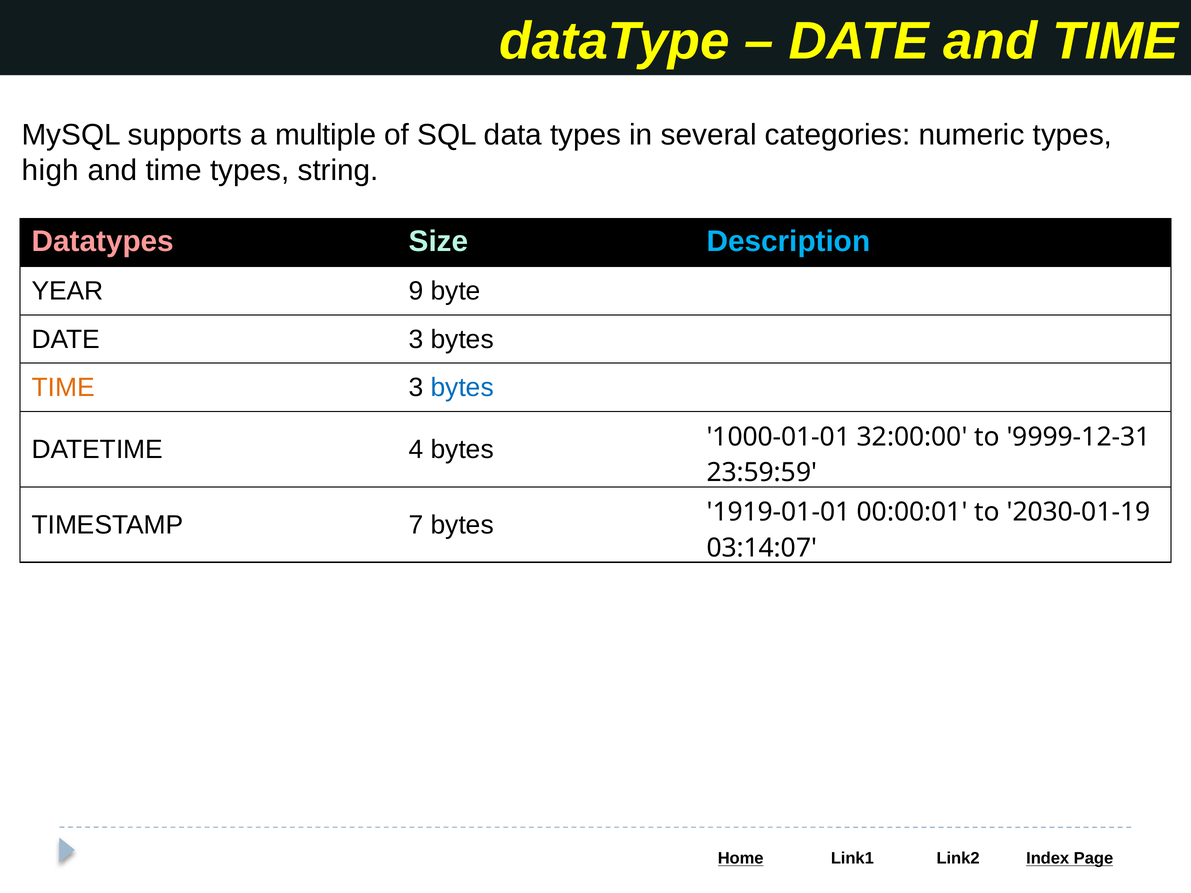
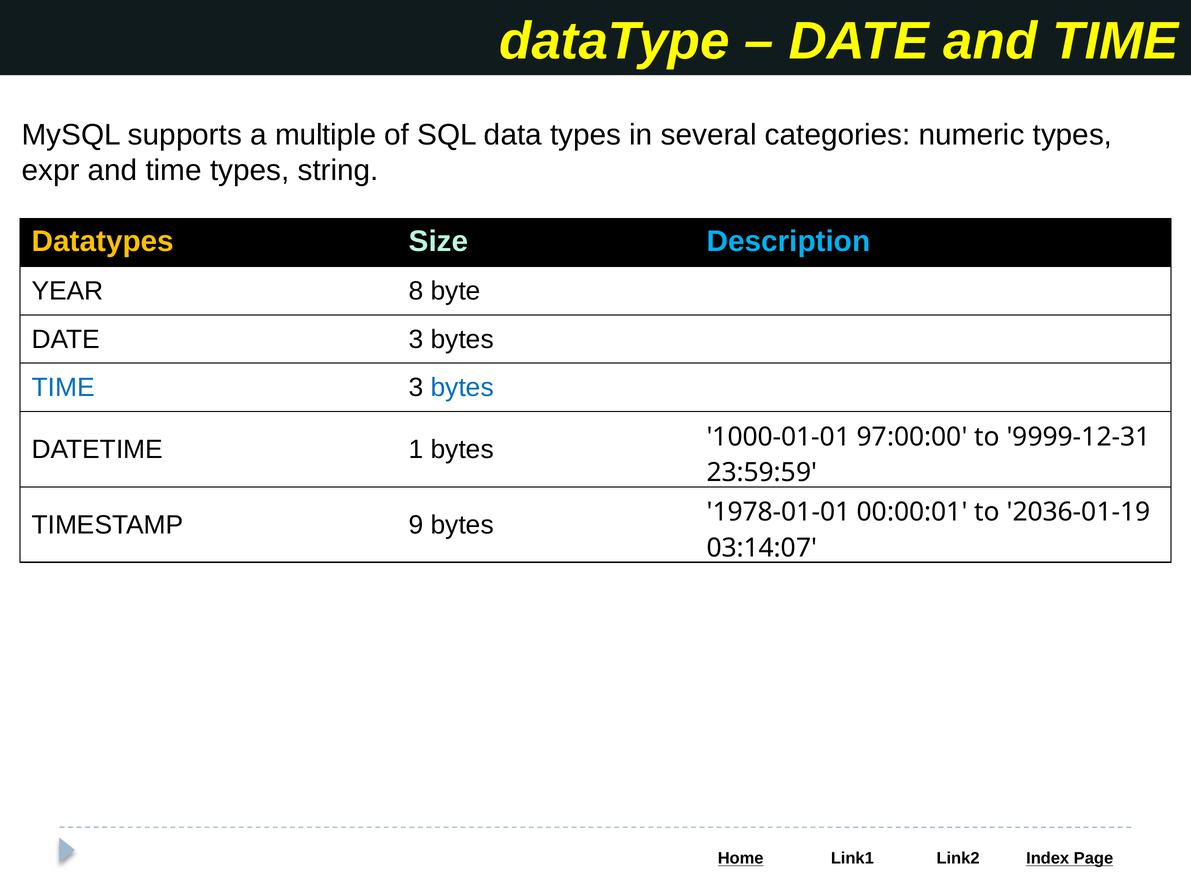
high: high -> expr
Datatypes colour: pink -> yellow
9: 9 -> 8
TIME at (63, 388) colour: orange -> blue
4: 4 -> 1
32:00:00: 32:00:00 -> 97:00:00
7: 7 -> 9
1919-01-01: 1919-01-01 -> 1978-01-01
2030-01-19: 2030-01-19 -> 2036-01-19
